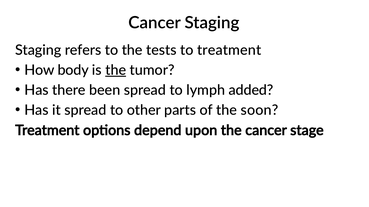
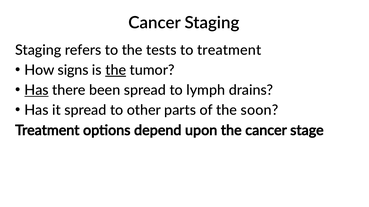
body: body -> signs
Has at (36, 90) underline: none -> present
added: added -> drains
